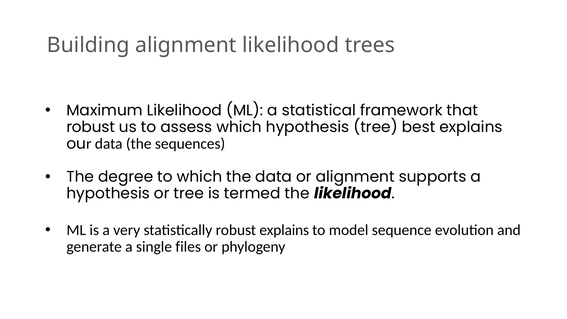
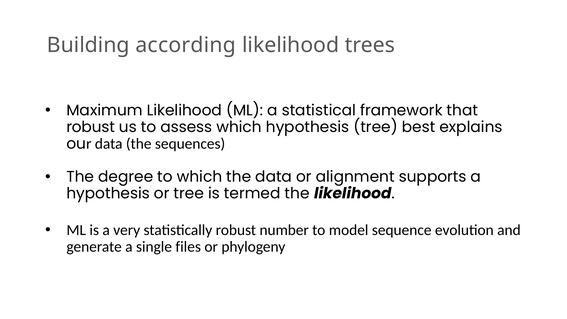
Building alignment: alignment -> according
robust explains: explains -> number
